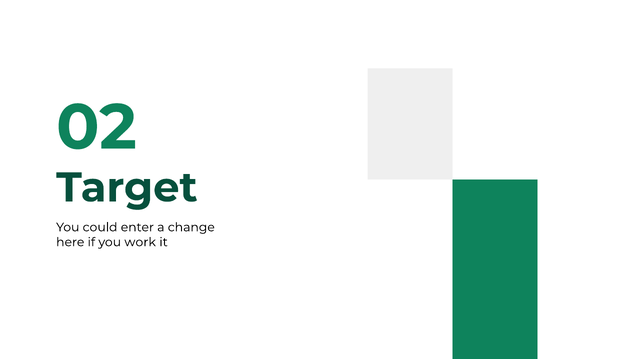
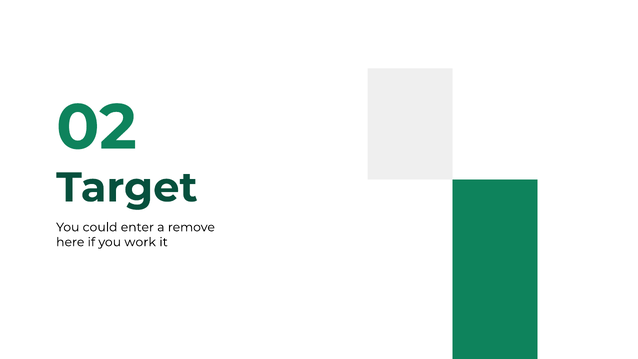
change: change -> remove
